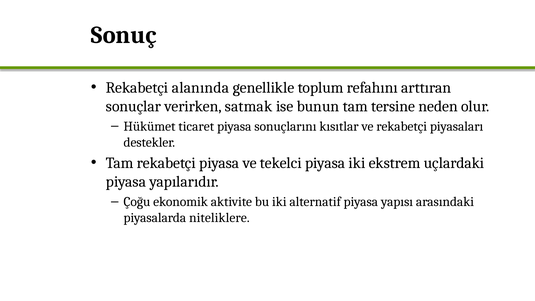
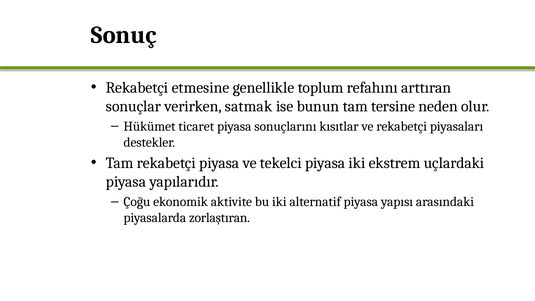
alanında: alanında -> etmesine
niteliklere: niteliklere -> zorlaştıran
